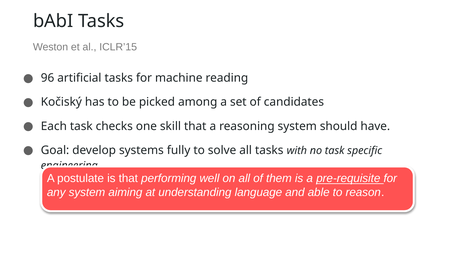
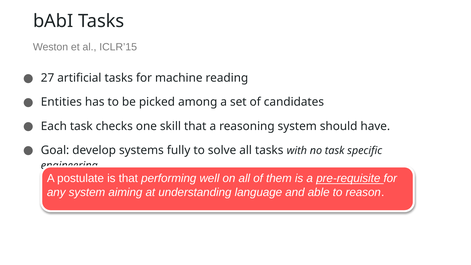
96: 96 -> 27
Kočiský: Kočiský -> Entities
